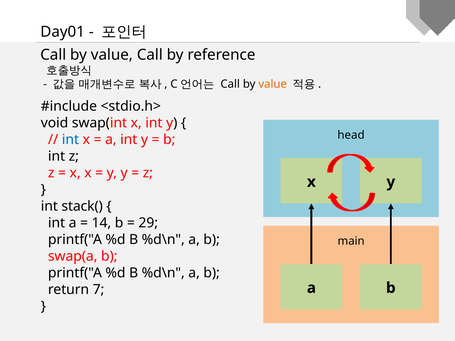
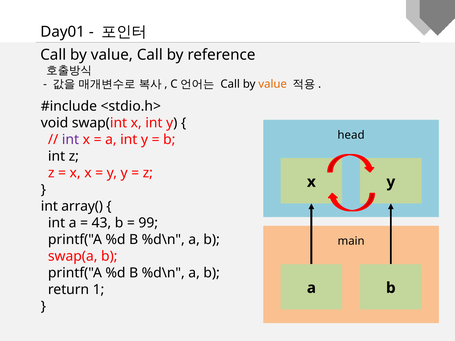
int at (70, 140) colour: blue -> purple
stack(: stack( -> array(
14: 14 -> 43
29: 29 -> 99
7: 7 -> 1
